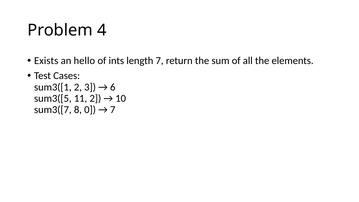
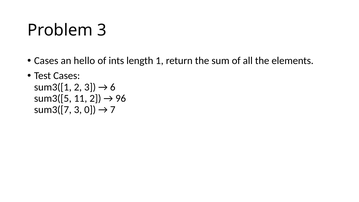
Problem 4: 4 -> 3
Exists at (46, 61): Exists -> Cases
length 7: 7 -> 1
10: 10 -> 96
sum3([7 8: 8 -> 3
